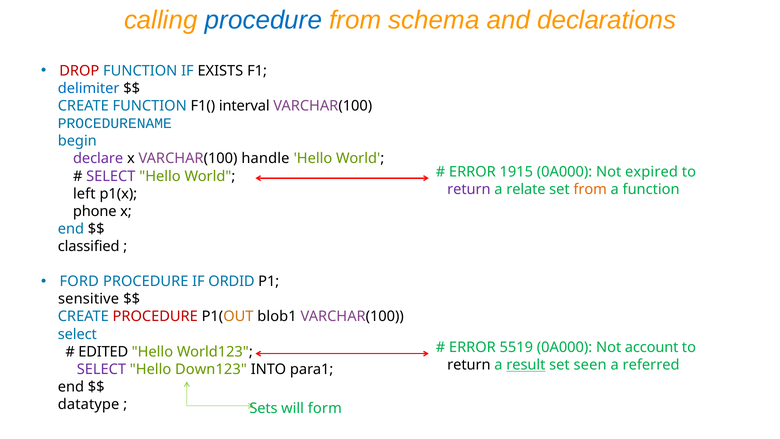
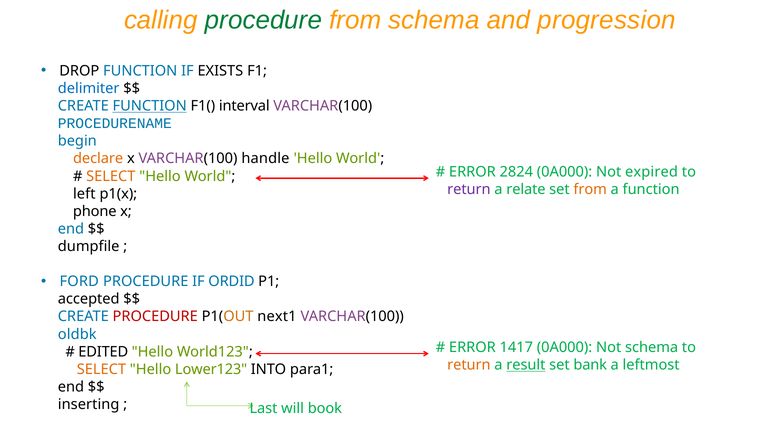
procedure at (264, 20) colour: blue -> green
declarations: declarations -> progression
DROP colour: red -> black
FUNCTION at (150, 106) underline: none -> present
declare colour: purple -> orange
1915: 1915 -> 2824
SELECT at (111, 176) colour: purple -> orange
classified: classified -> dumpfile
sensitive: sensitive -> accepted
blob1: blob1 -> next1
select at (77, 334): select -> oldbk
5519: 5519 -> 1417
Not account: account -> schema
return at (469, 365) colour: black -> orange
seen: seen -> bank
referred: referred -> leftmost
SELECT at (101, 369) colour: purple -> orange
Down123: Down123 -> Lower123
datatype: datatype -> inserting
Sets: Sets -> Last
form: form -> book
